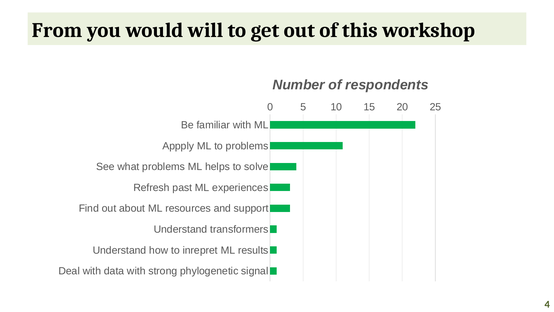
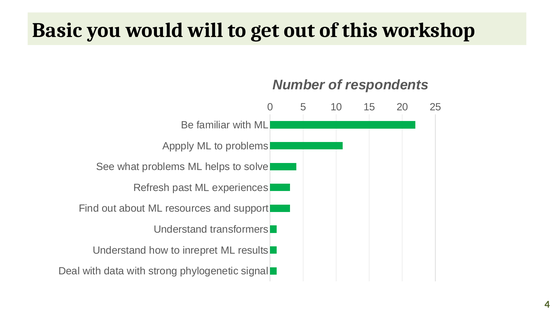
From: From -> Basic
